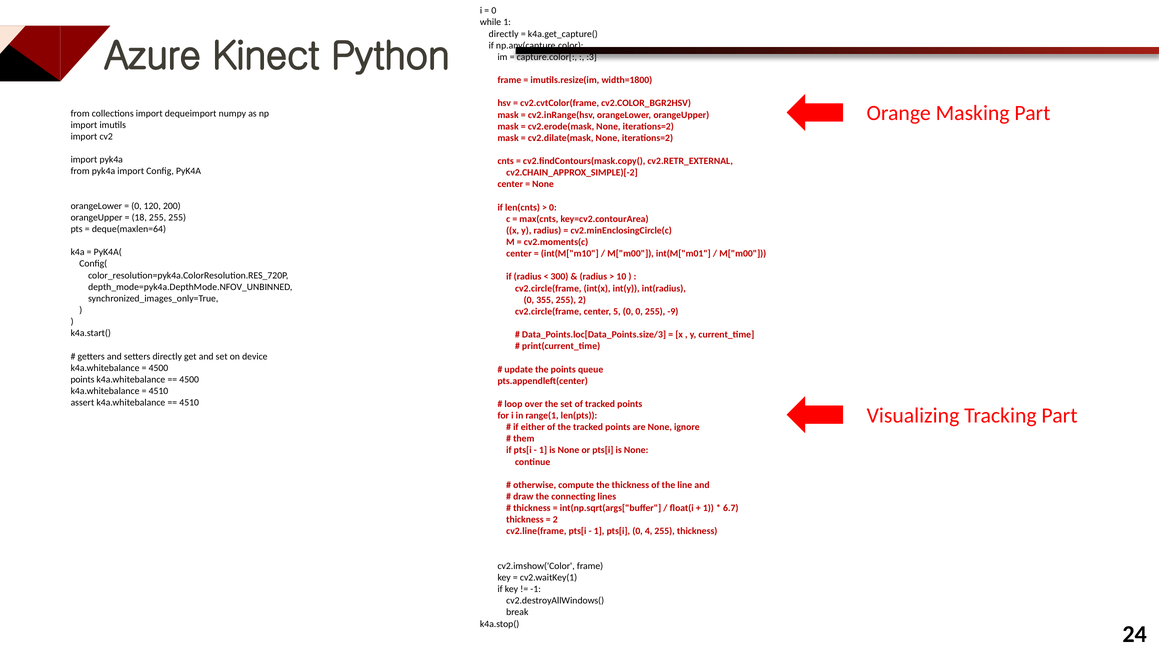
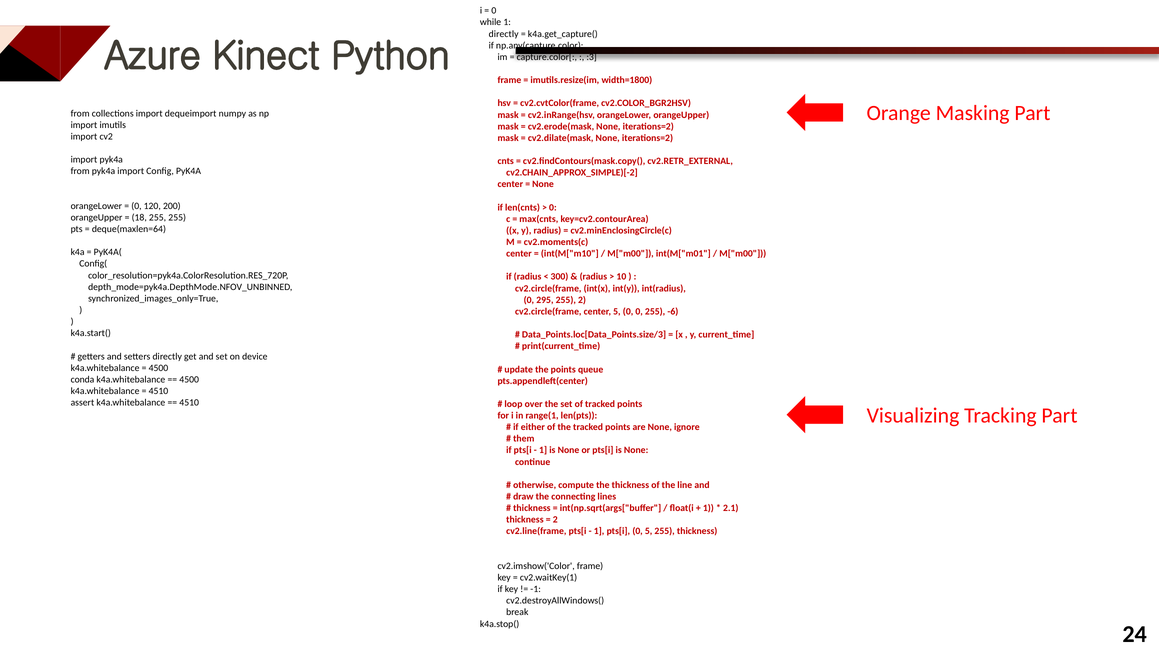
355: 355 -> 295
-9: -9 -> -6
points at (82, 379): points -> conda
6.7: 6.7 -> 2.1
0 4: 4 -> 5
